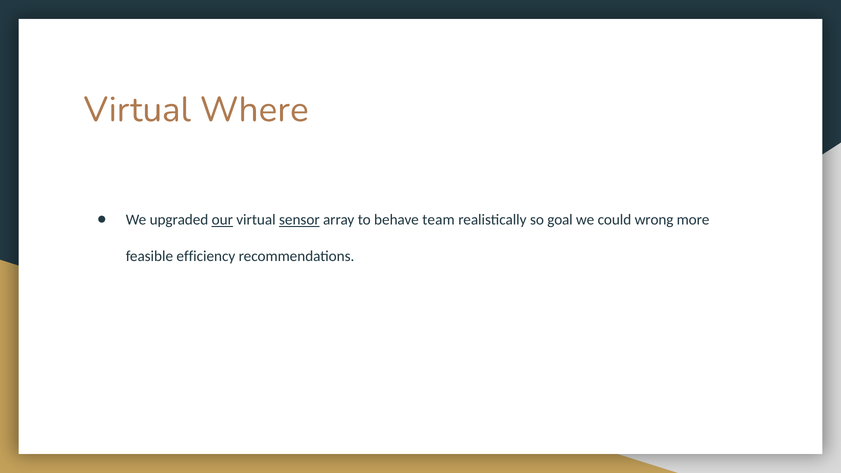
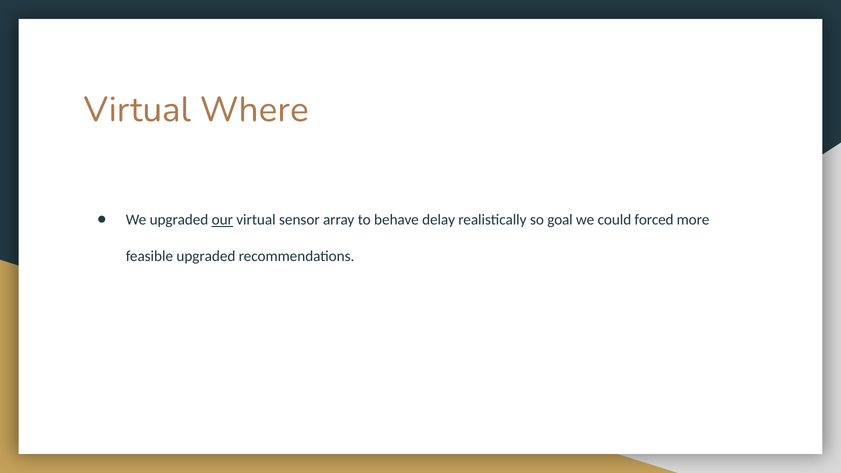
sensor underline: present -> none
team: team -> delay
wrong: wrong -> forced
feasible efficiency: efficiency -> upgraded
